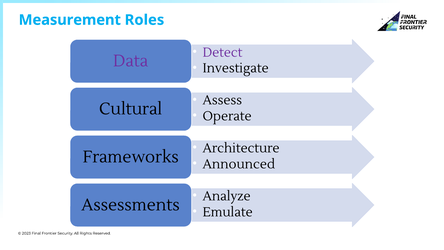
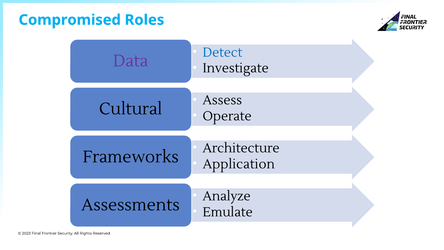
Measurement: Measurement -> Compromised
Detect colour: purple -> blue
Announced: Announced -> Application
